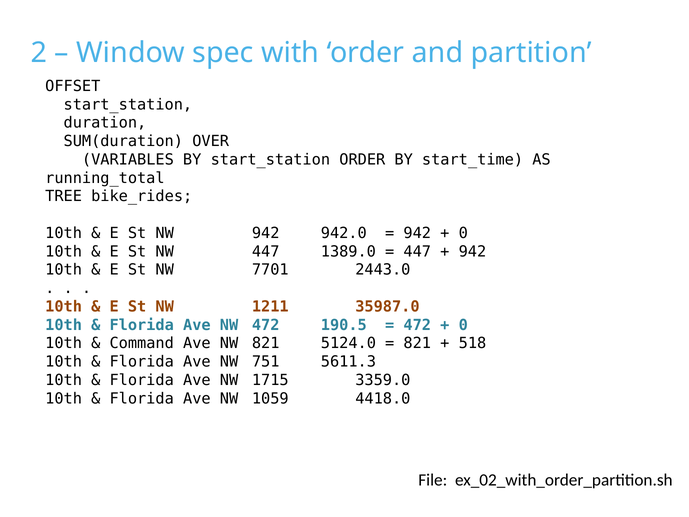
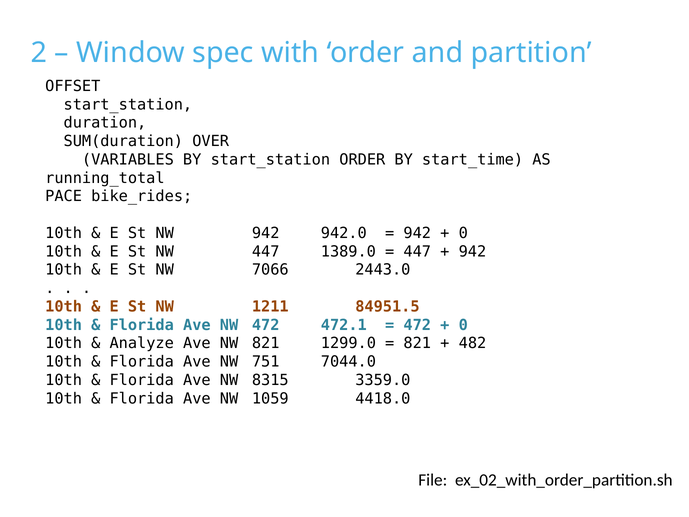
TREE: TREE -> PACE
7701: 7701 -> 7066
35987.0: 35987.0 -> 84951.5
190.5: 190.5 -> 472.1
Command: Command -> Analyze
5124.0: 5124.0 -> 1299.0
518: 518 -> 482
5611.3: 5611.3 -> 7044.0
1715: 1715 -> 8315
